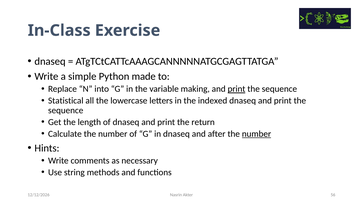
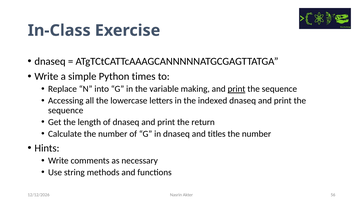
made: made -> times
Statistical: Statistical -> Accessing
after: after -> titles
number at (257, 134) underline: present -> none
